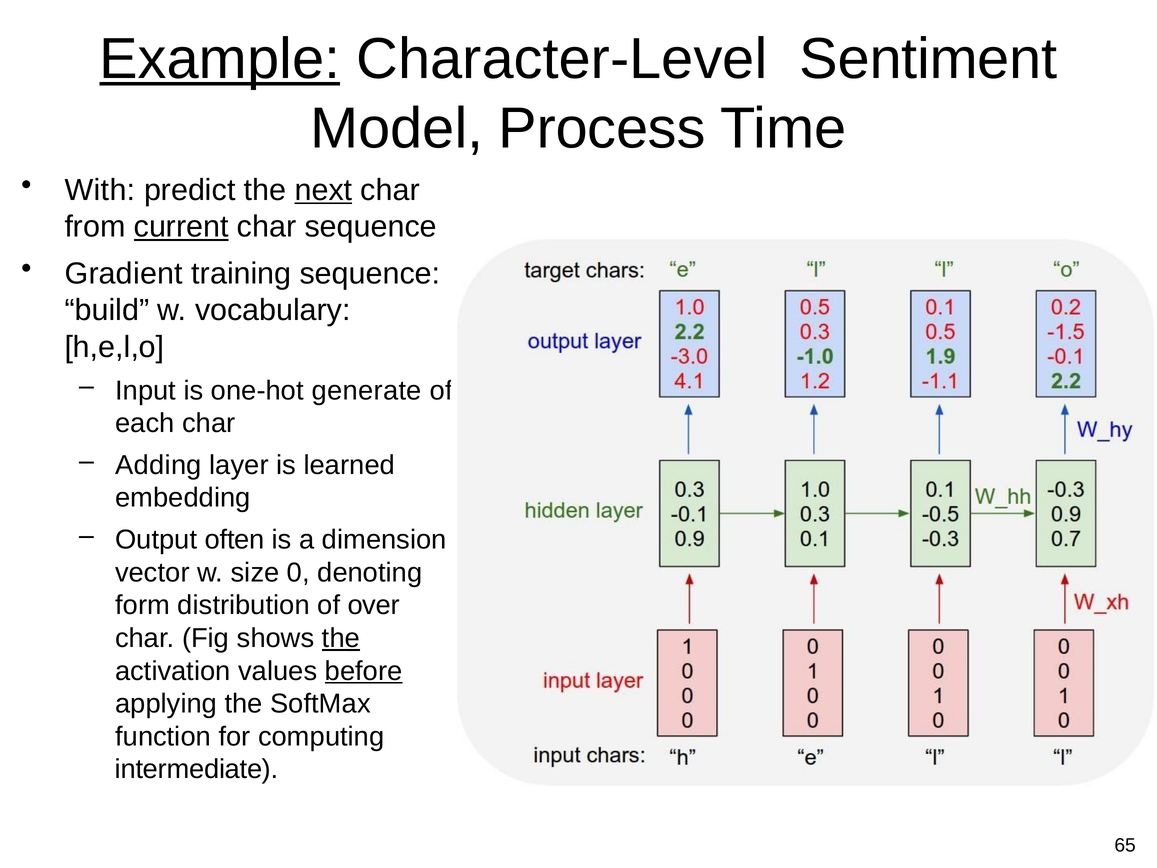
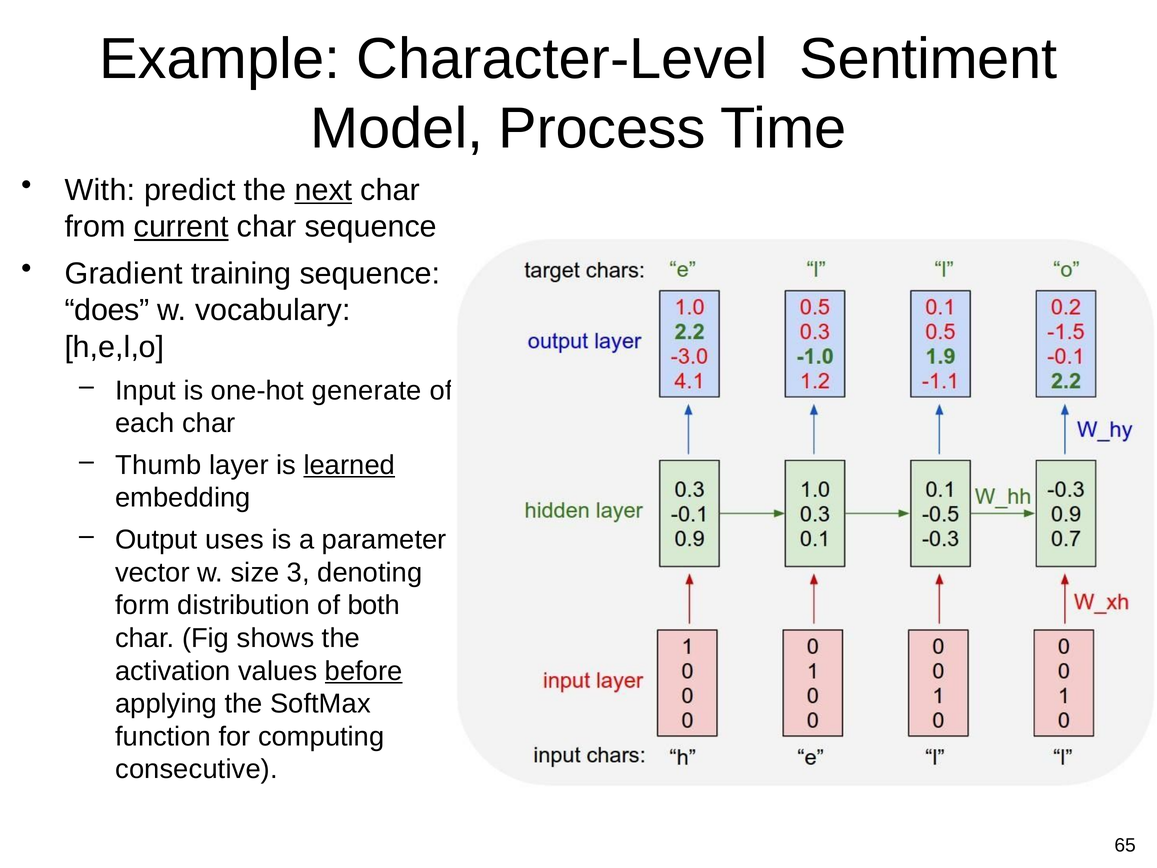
Example underline: present -> none
build: build -> does
Adding: Adding -> Thumb
learned underline: none -> present
often: often -> uses
dimension: dimension -> parameter
0: 0 -> 3
over: over -> both
the at (341, 638) underline: present -> none
intermediate: intermediate -> consecutive
